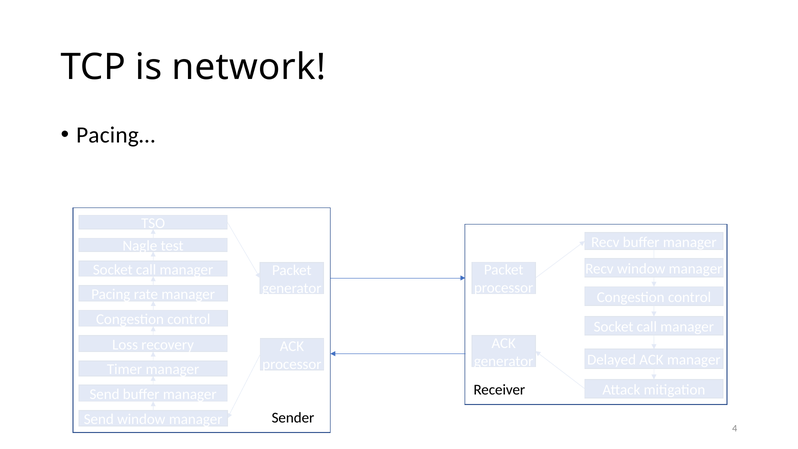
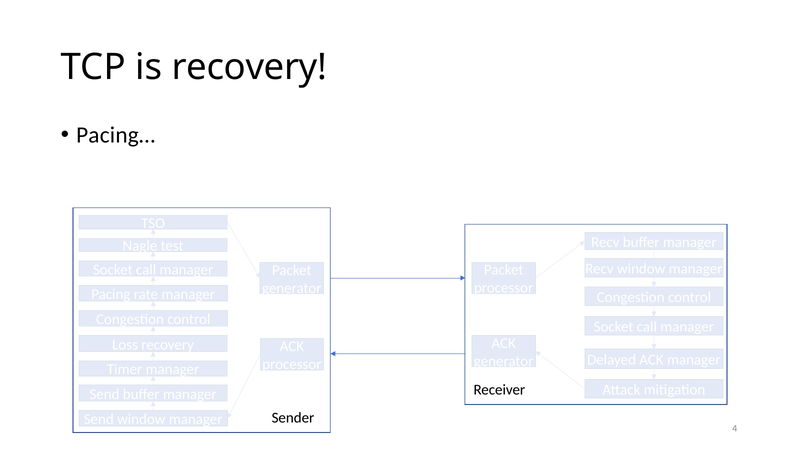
is network: network -> recovery
